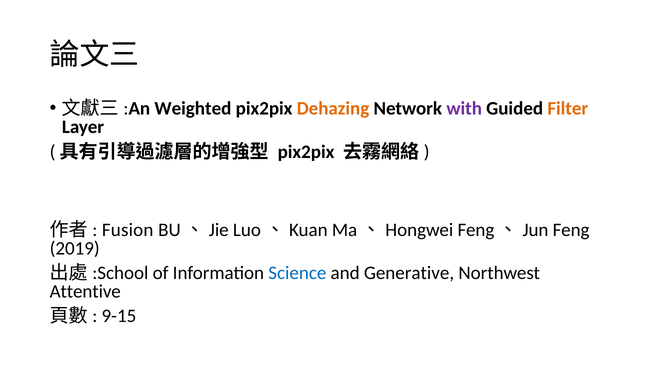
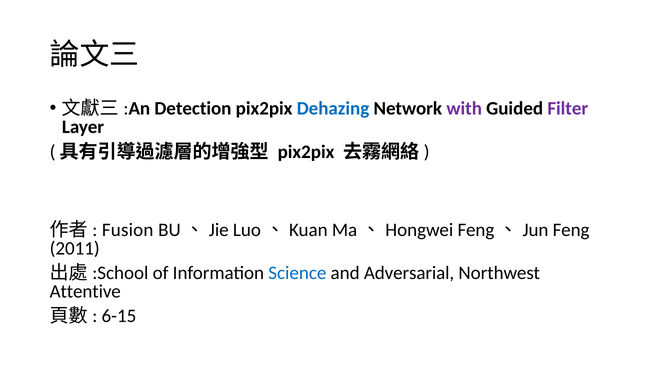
Weighted: Weighted -> Detection
Dehazing colour: orange -> blue
Filter colour: orange -> purple
2019: 2019 -> 2011
Generative: Generative -> Adversarial
9-15: 9-15 -> 6-15
